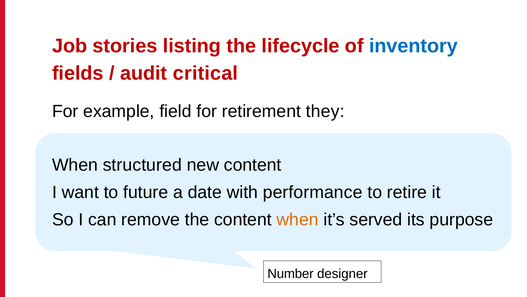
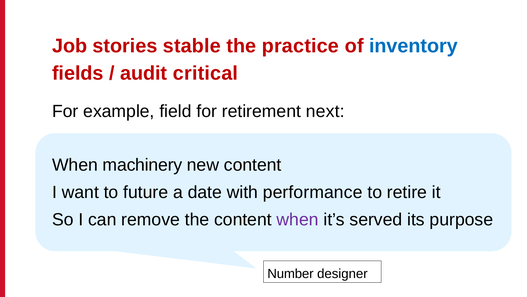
listing: listing -> stable
lifecycle: lifecycle -> practice
they: they -> next
structured: structured -> machinery
when at (298, 219) colour: orange -> purple
